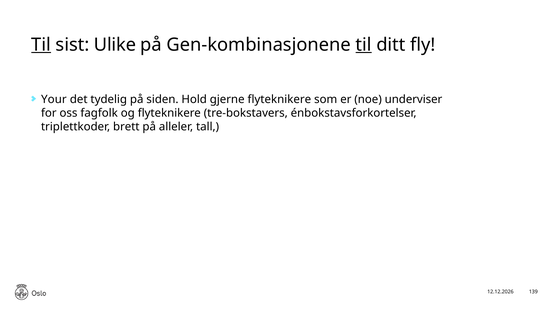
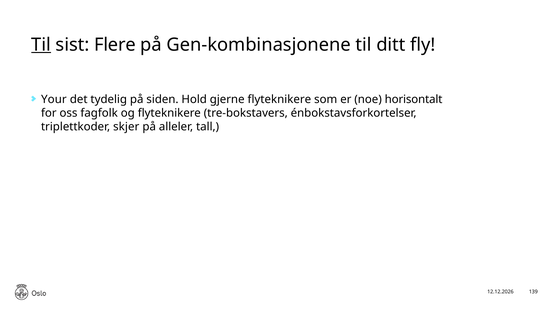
Ulike: Ulike -> Flere
til at (364, 45) underline: present -> none
underviser: underviser -> horisontalt
brett: brett -> skjer
